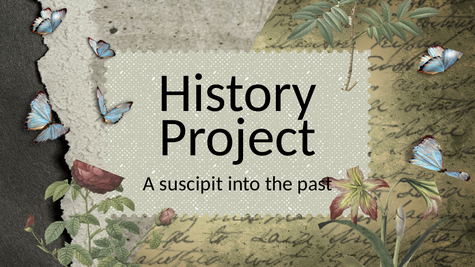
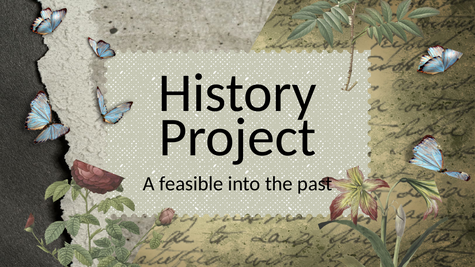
suscipit: suscipit -> feasible
